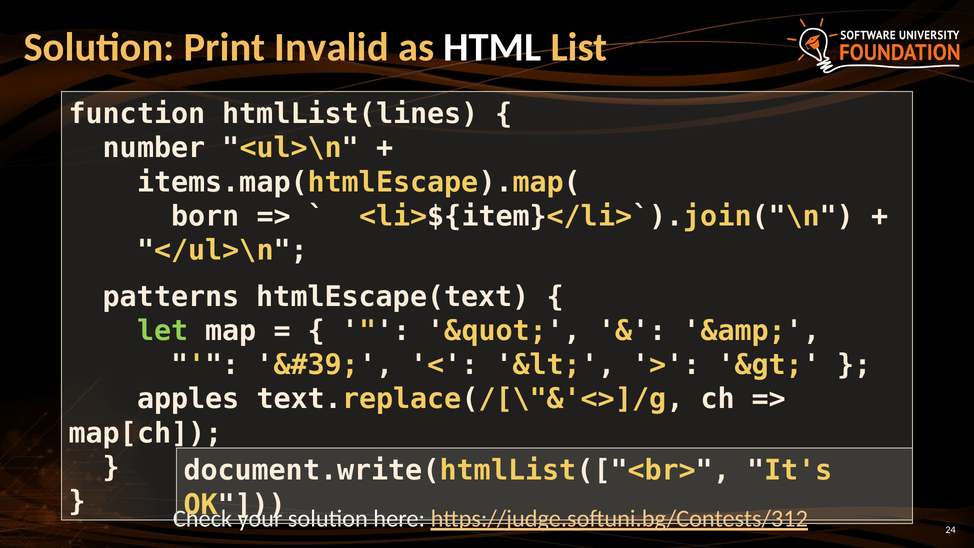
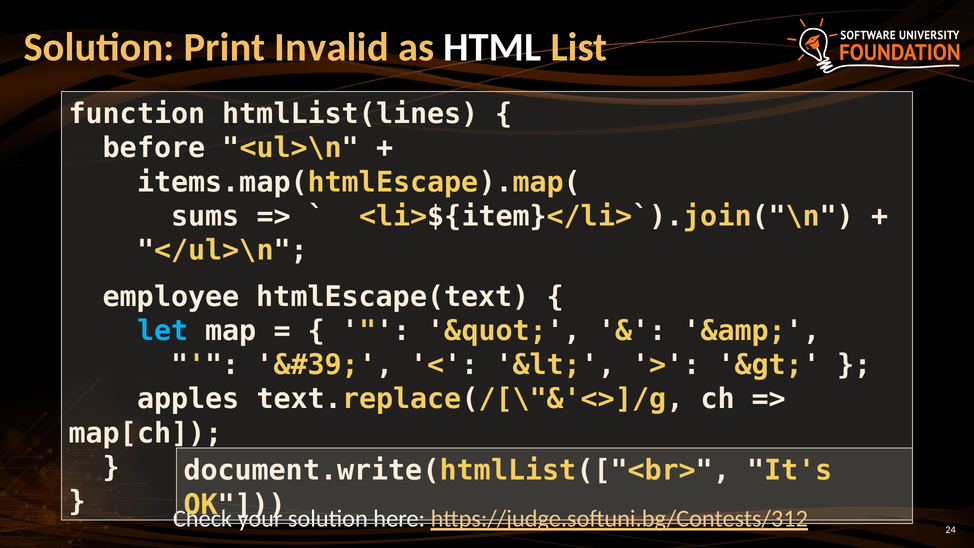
number: number -> before
born: born -> sums
patterns: patterns -> employee
let colour: light green -> light blue
